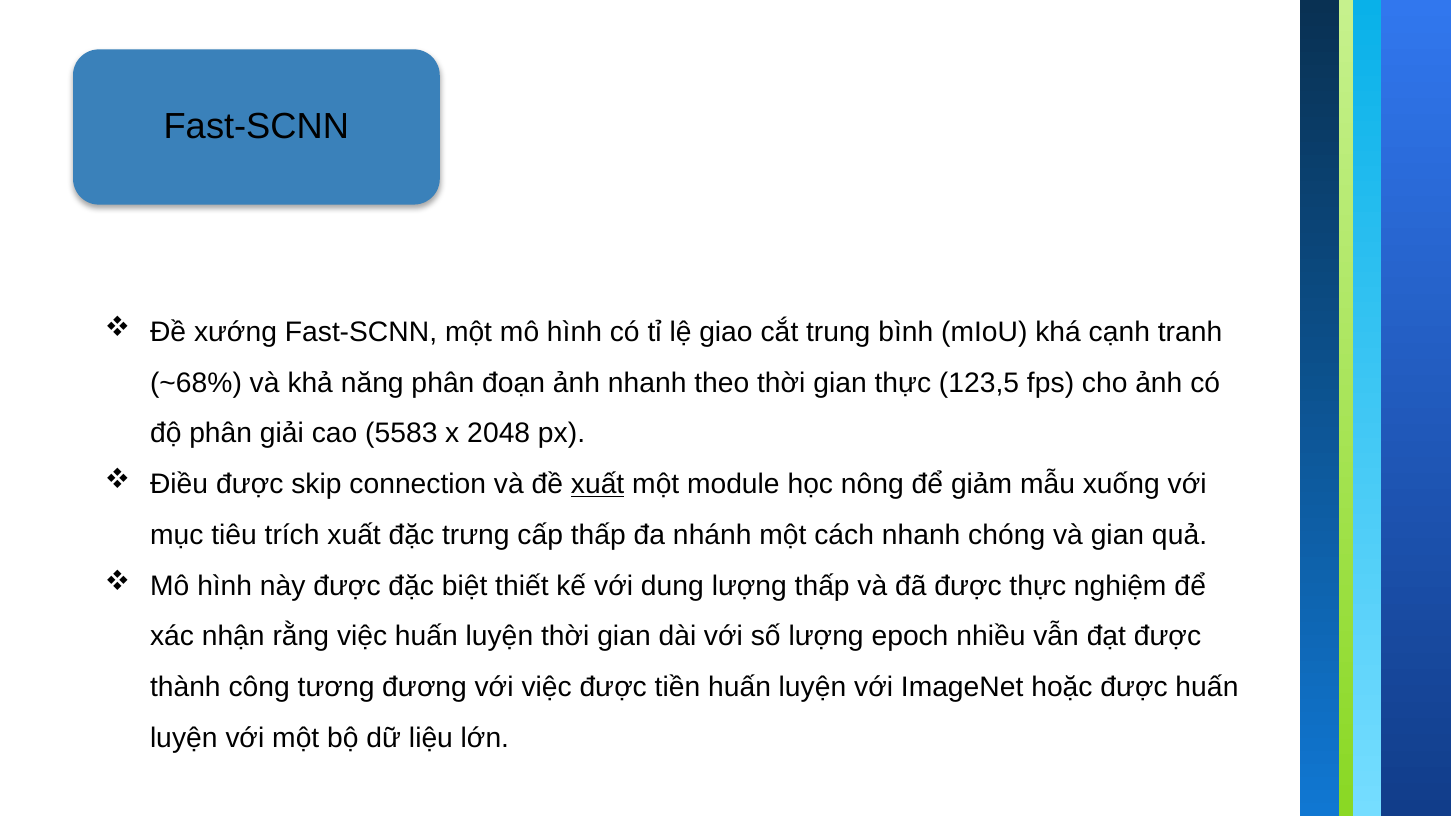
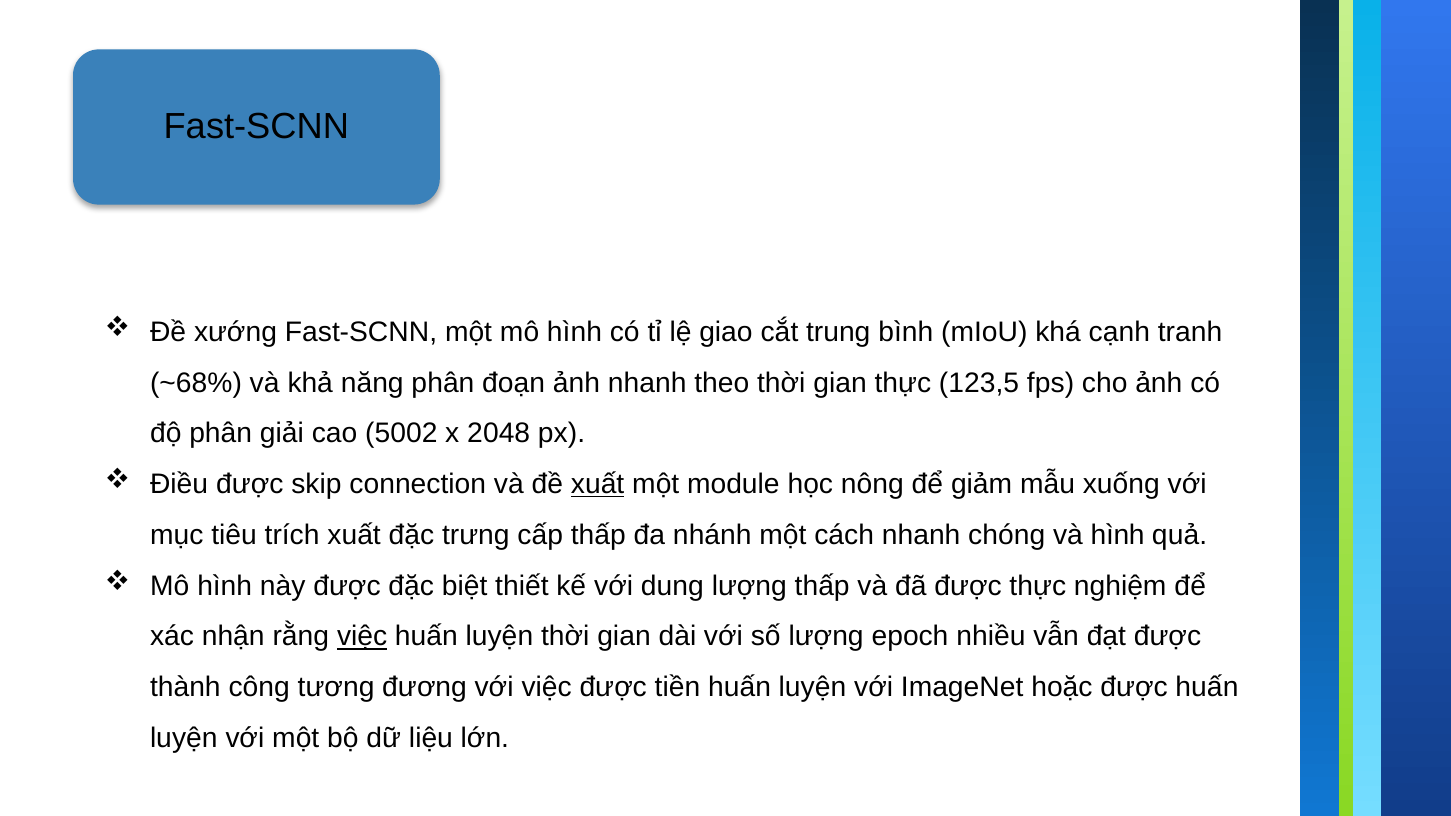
5583: 5583 -> 5002
và gian: gian -> hình
việc at (362, 637) underline: none -> present
